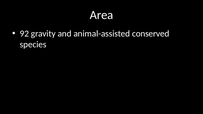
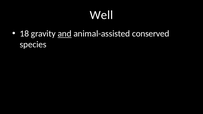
Area: Area -> Well
92: 92 -> 18
and underline: none -> present
